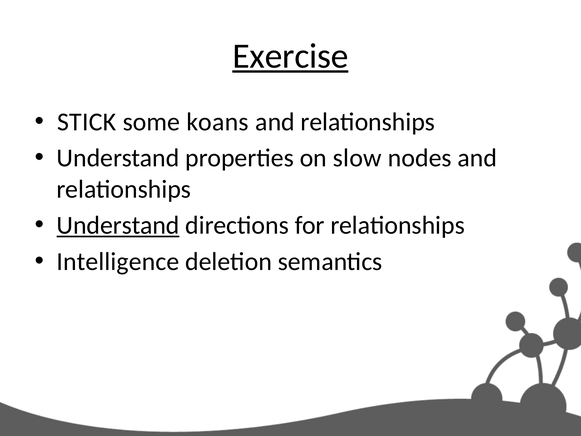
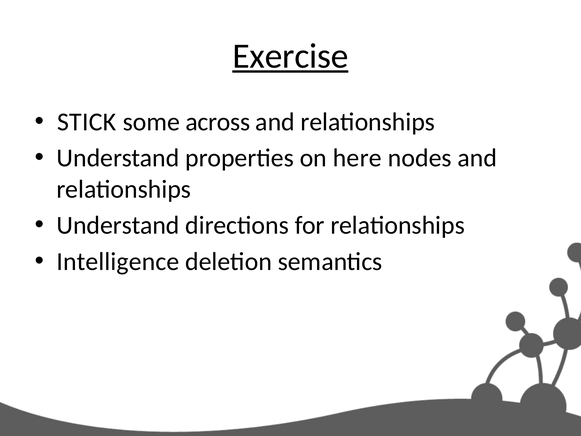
koans: koans -> across
slow: slow -> here
Understand at (118, 225) underline: present -> none
